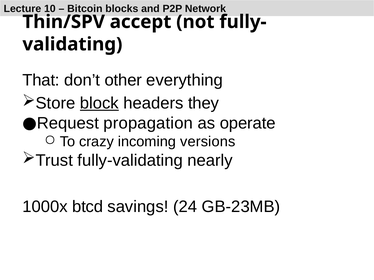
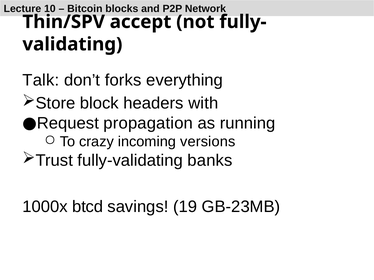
That: That -> Talk
other: other -> forks
block underline: present -> none
they: they -> with
operate: operate -> running
nearly: nearly -> banks
24: 24 -> 19
